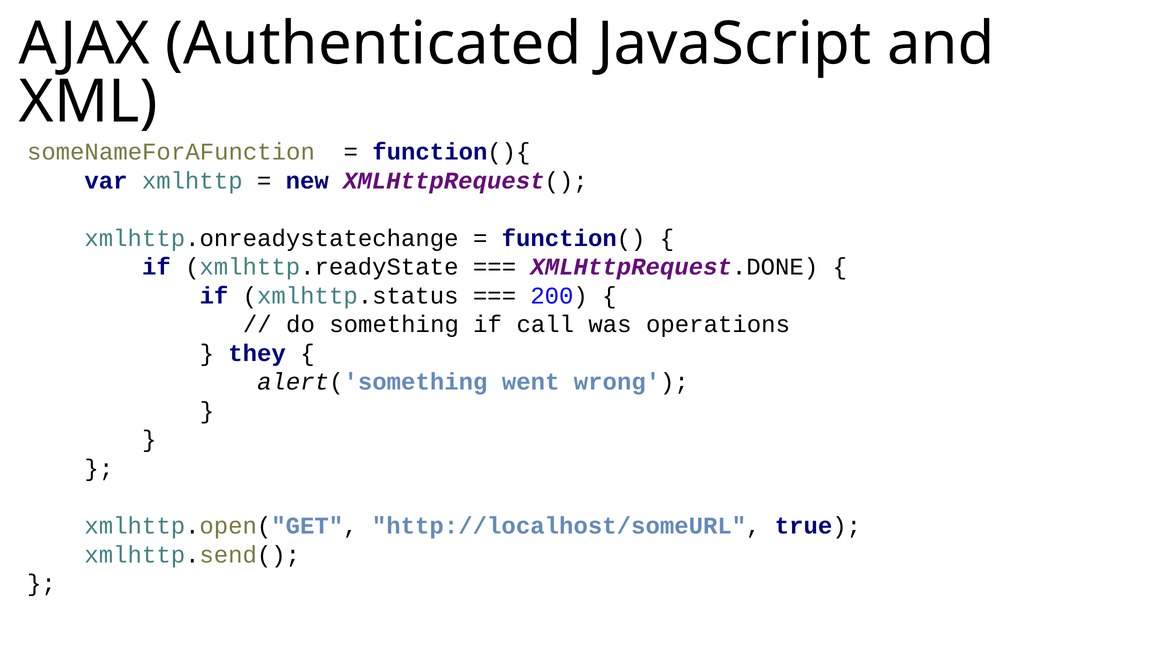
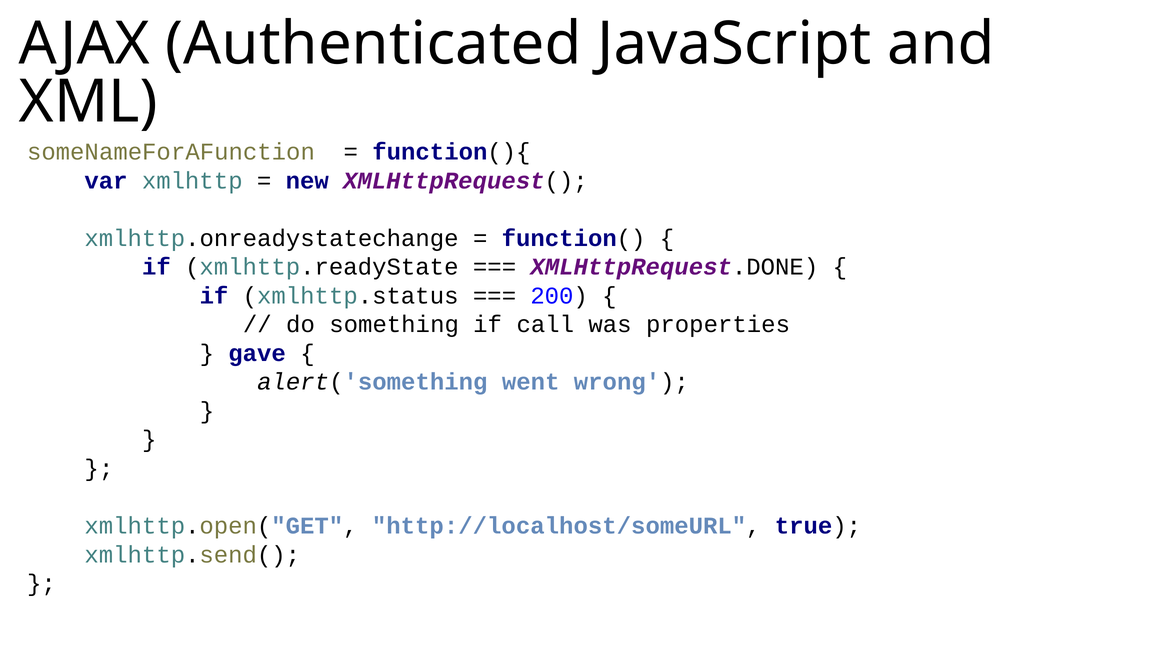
operations: operations -> properties
they: they -> gave
